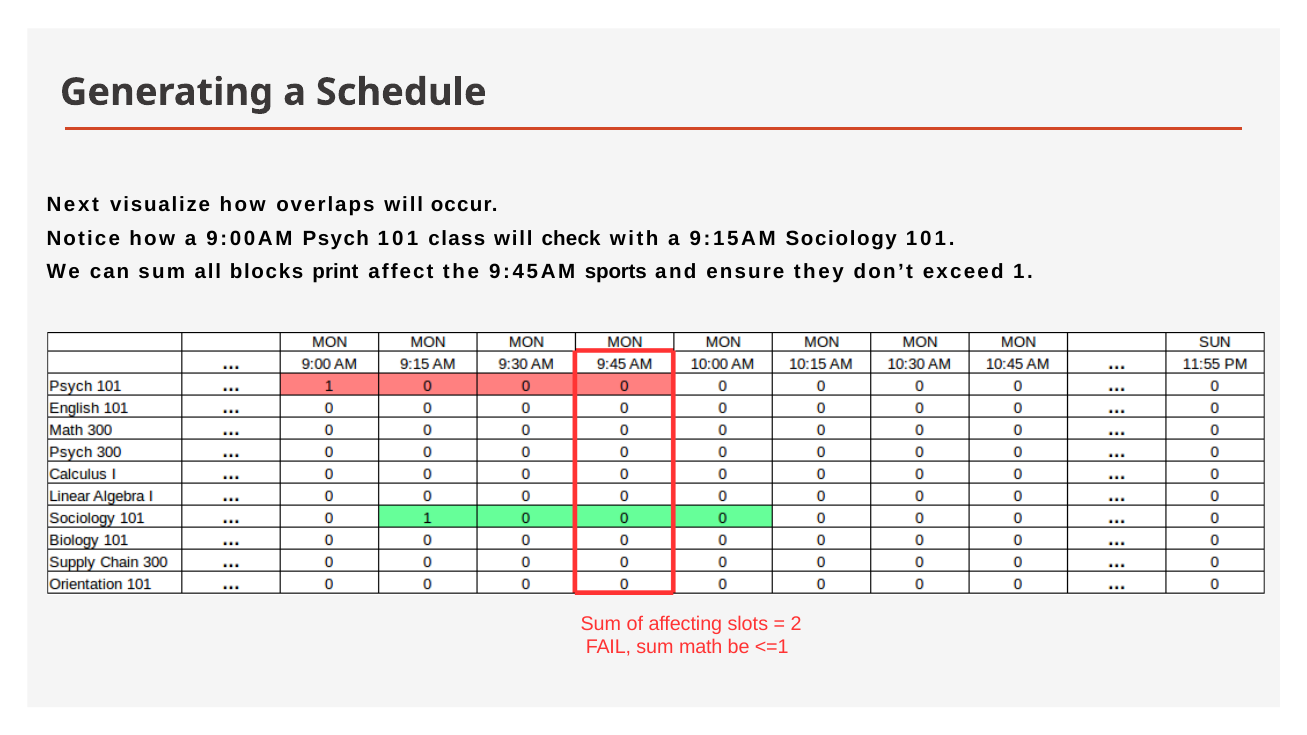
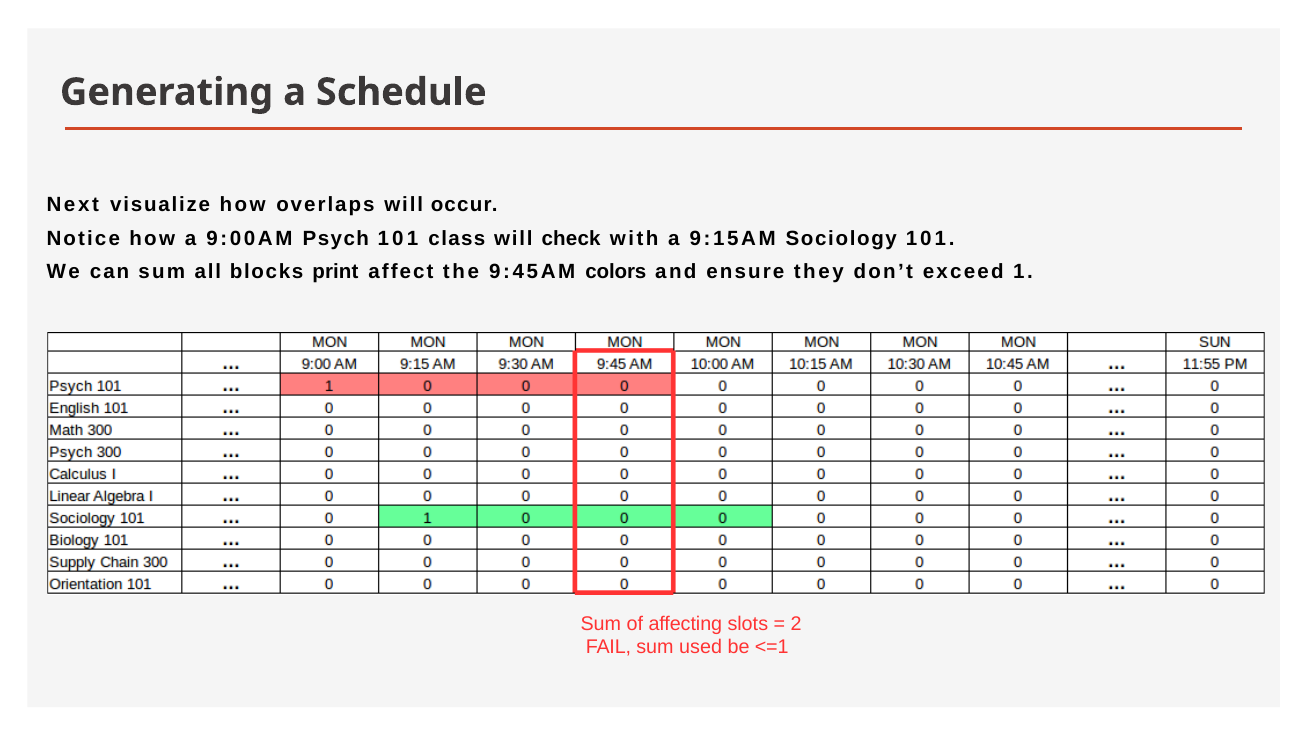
sports: sports -> colors
math: math -> used
